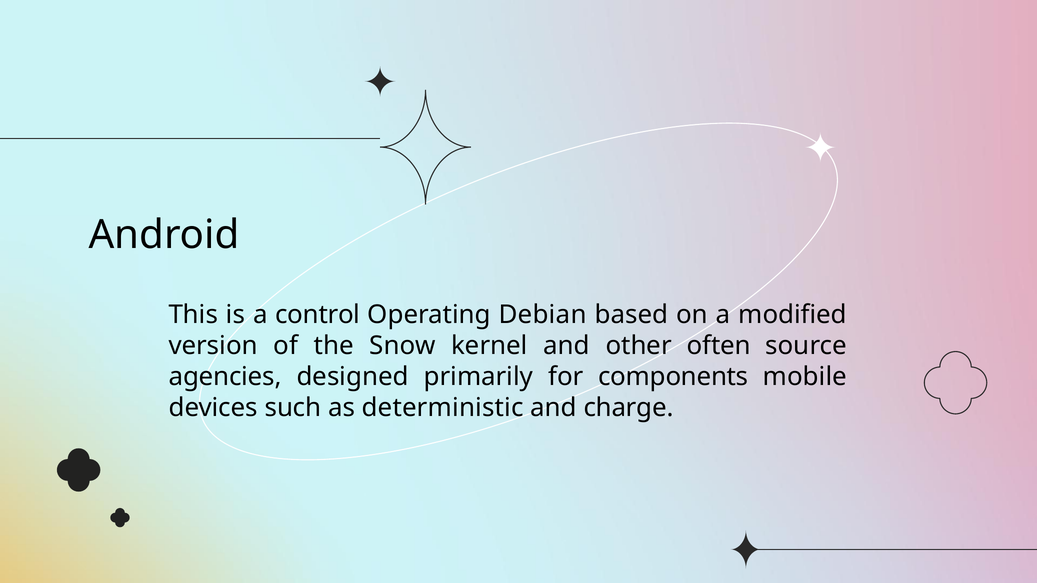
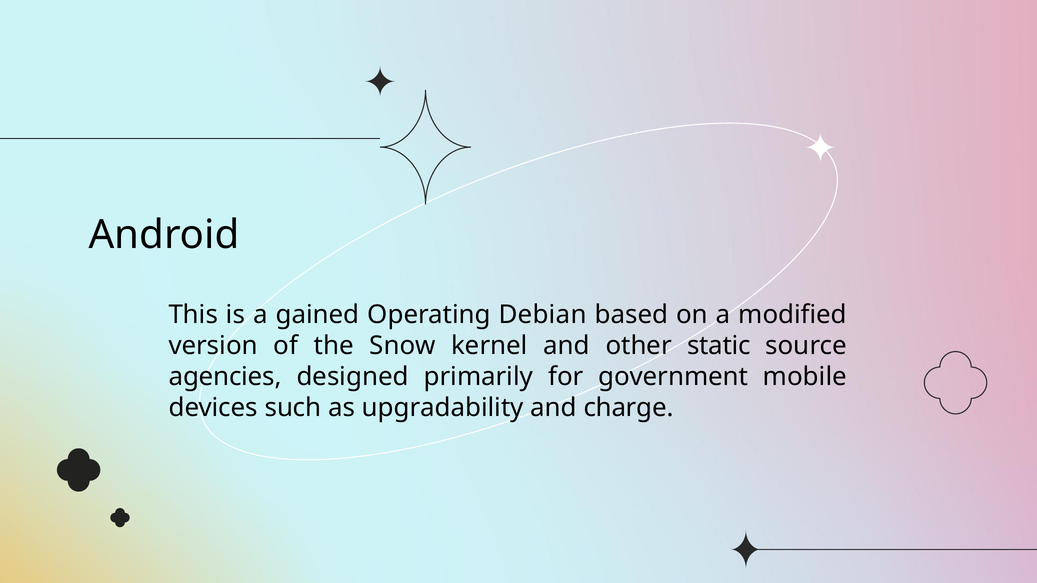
control: control -> gained
often: often -> static
components: components -> government
deterministic: deterministic -> upgradability
